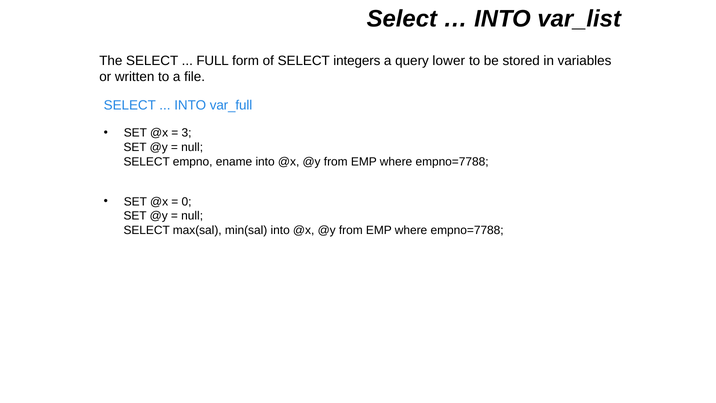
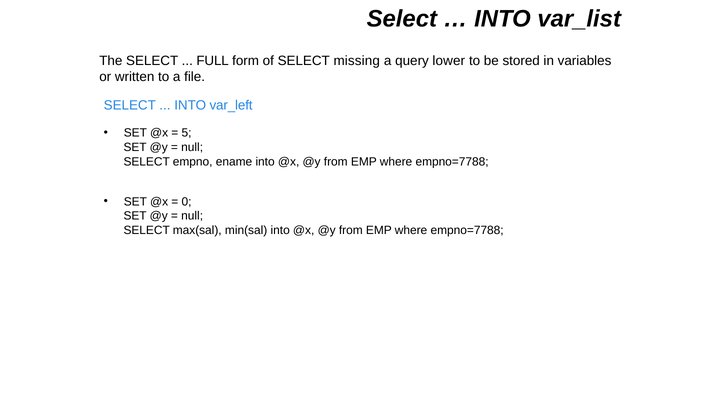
integers: integers -> missing
var_full: var_full -> var_left
3: 3 -> 5
